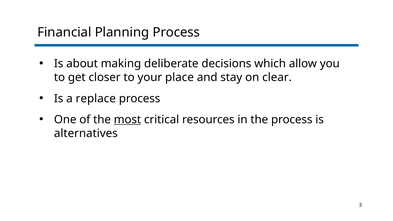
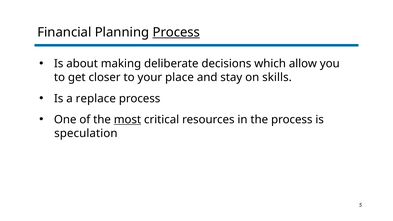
Process at (176, 32) underline: none -> present
clear: clear -> skills
alternatives: alternatives -> speculation
